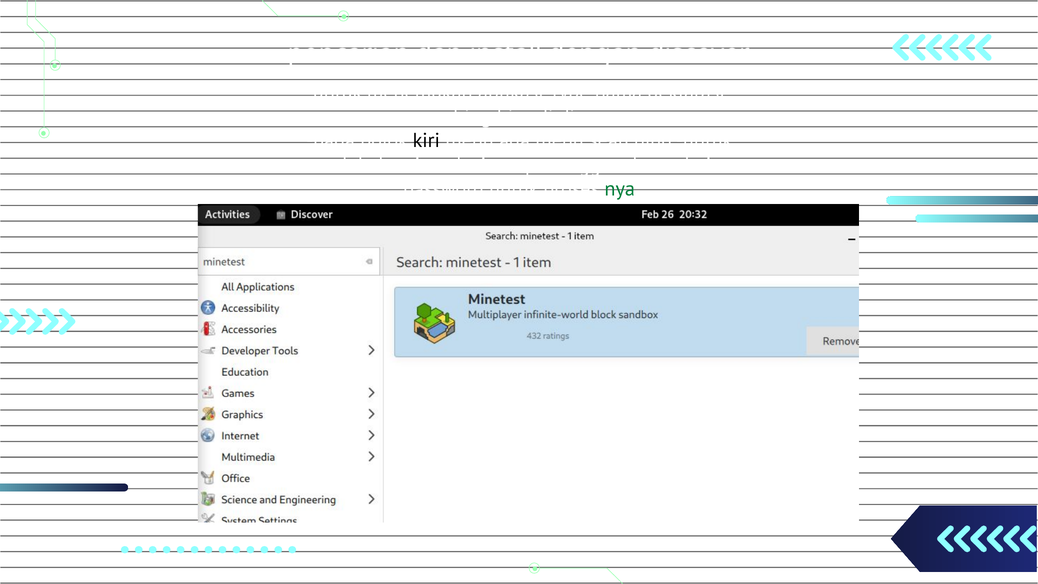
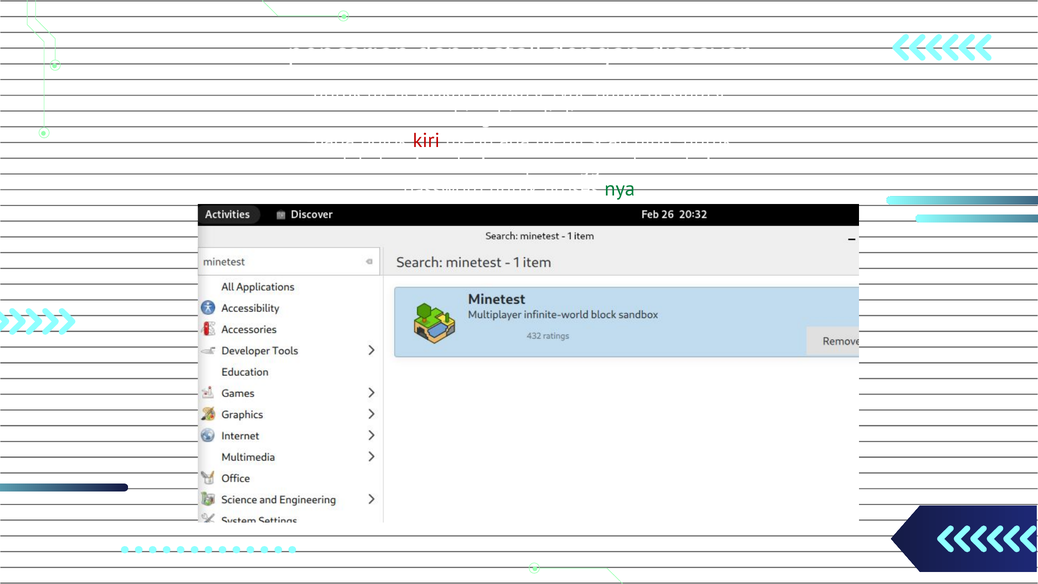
kiri colour: black -> red
